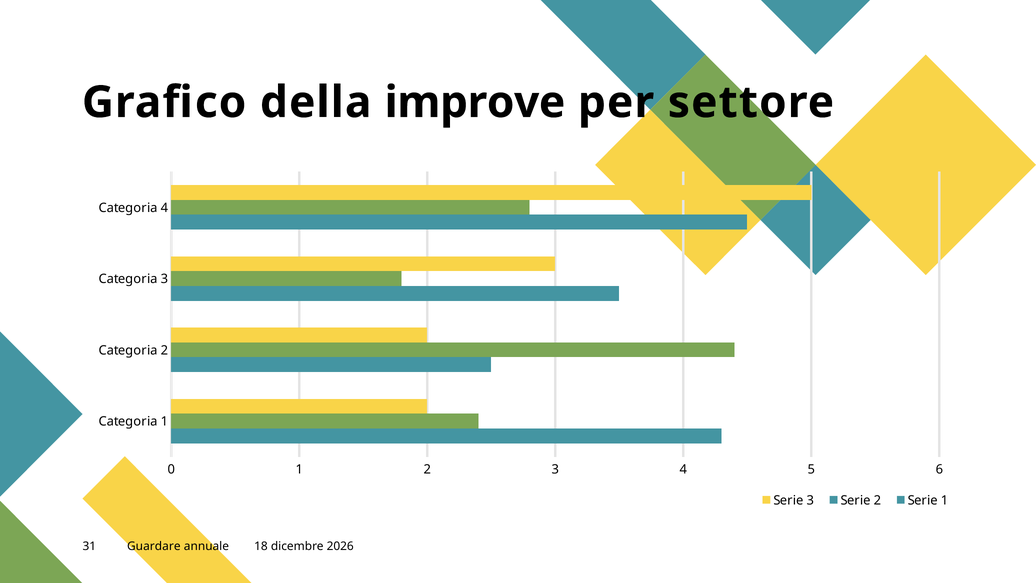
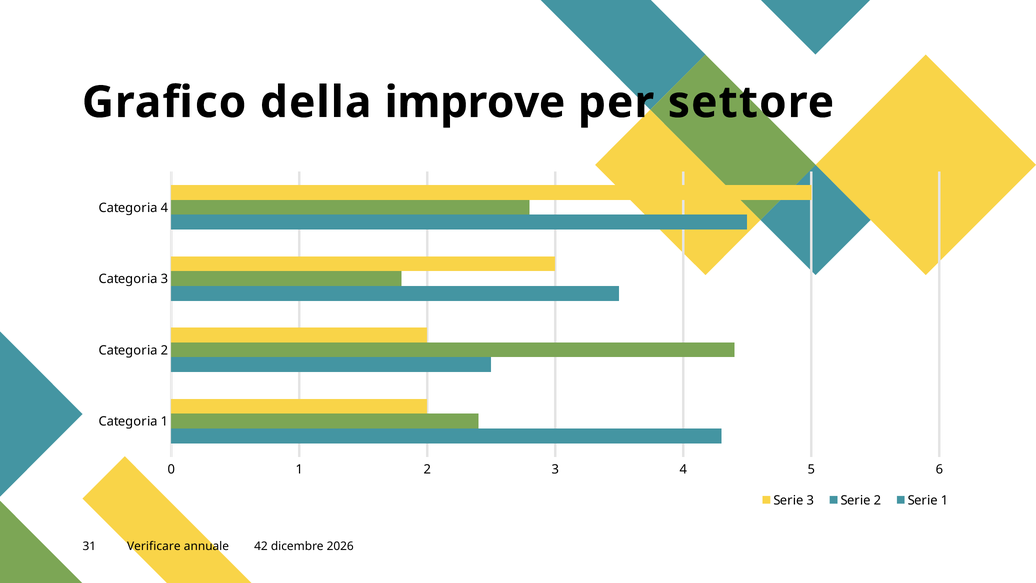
Guardare: Guardare -> Verificare
18: 18 -> 42
